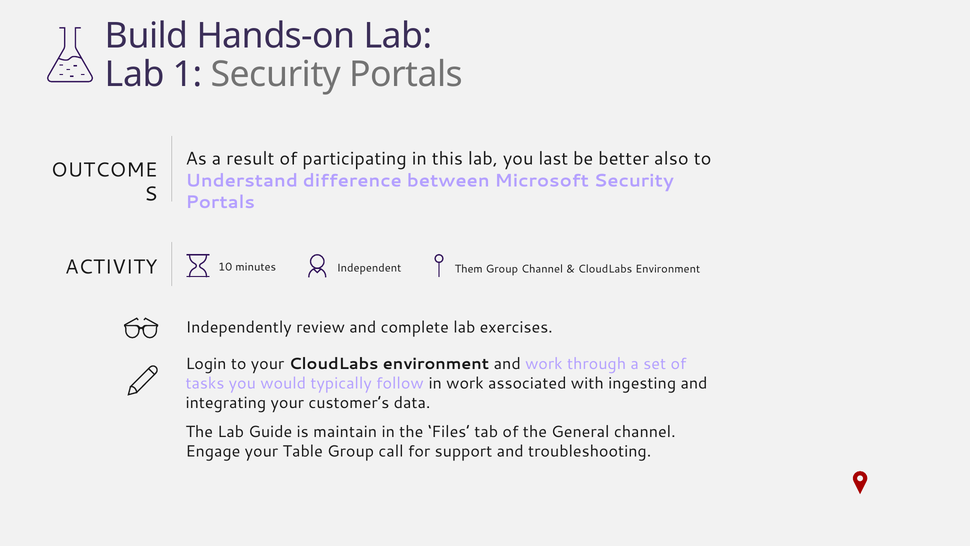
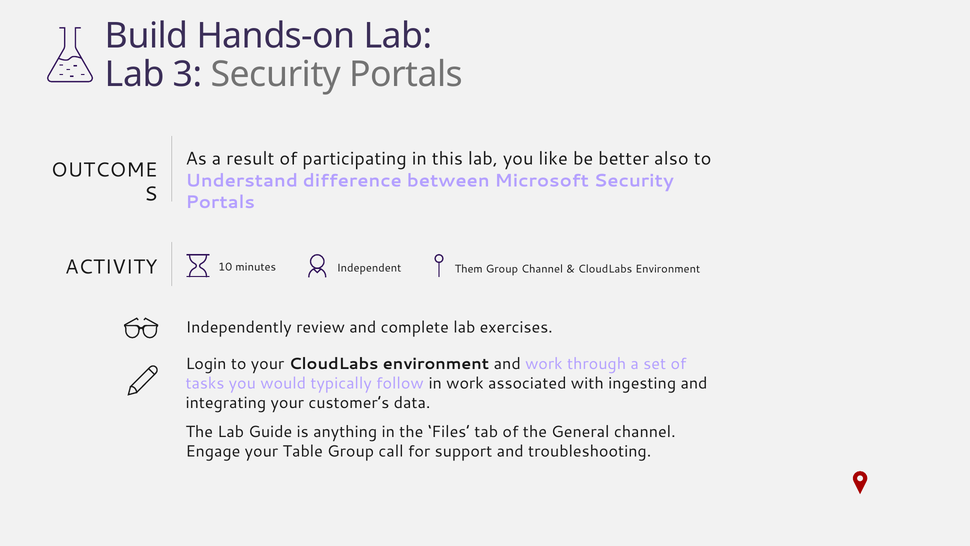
1: 1 -> 3
last: last -> like
maintain: maintain -> anything
